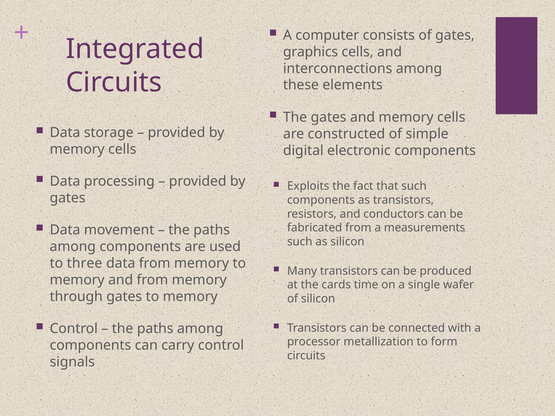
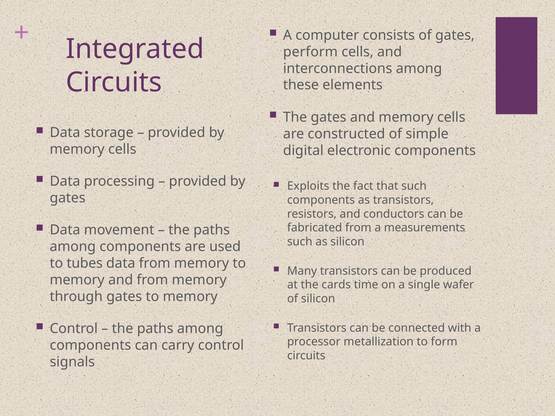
graphics: graphics -> perform
three: three -> tubes
